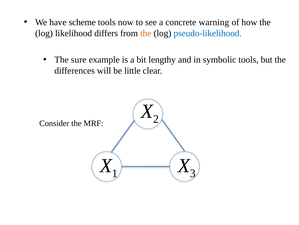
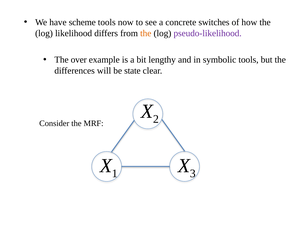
warning: warning -> switches
pseudo-likelihood colour: blue -> purple
sure: sure -> over
little: little -> state
